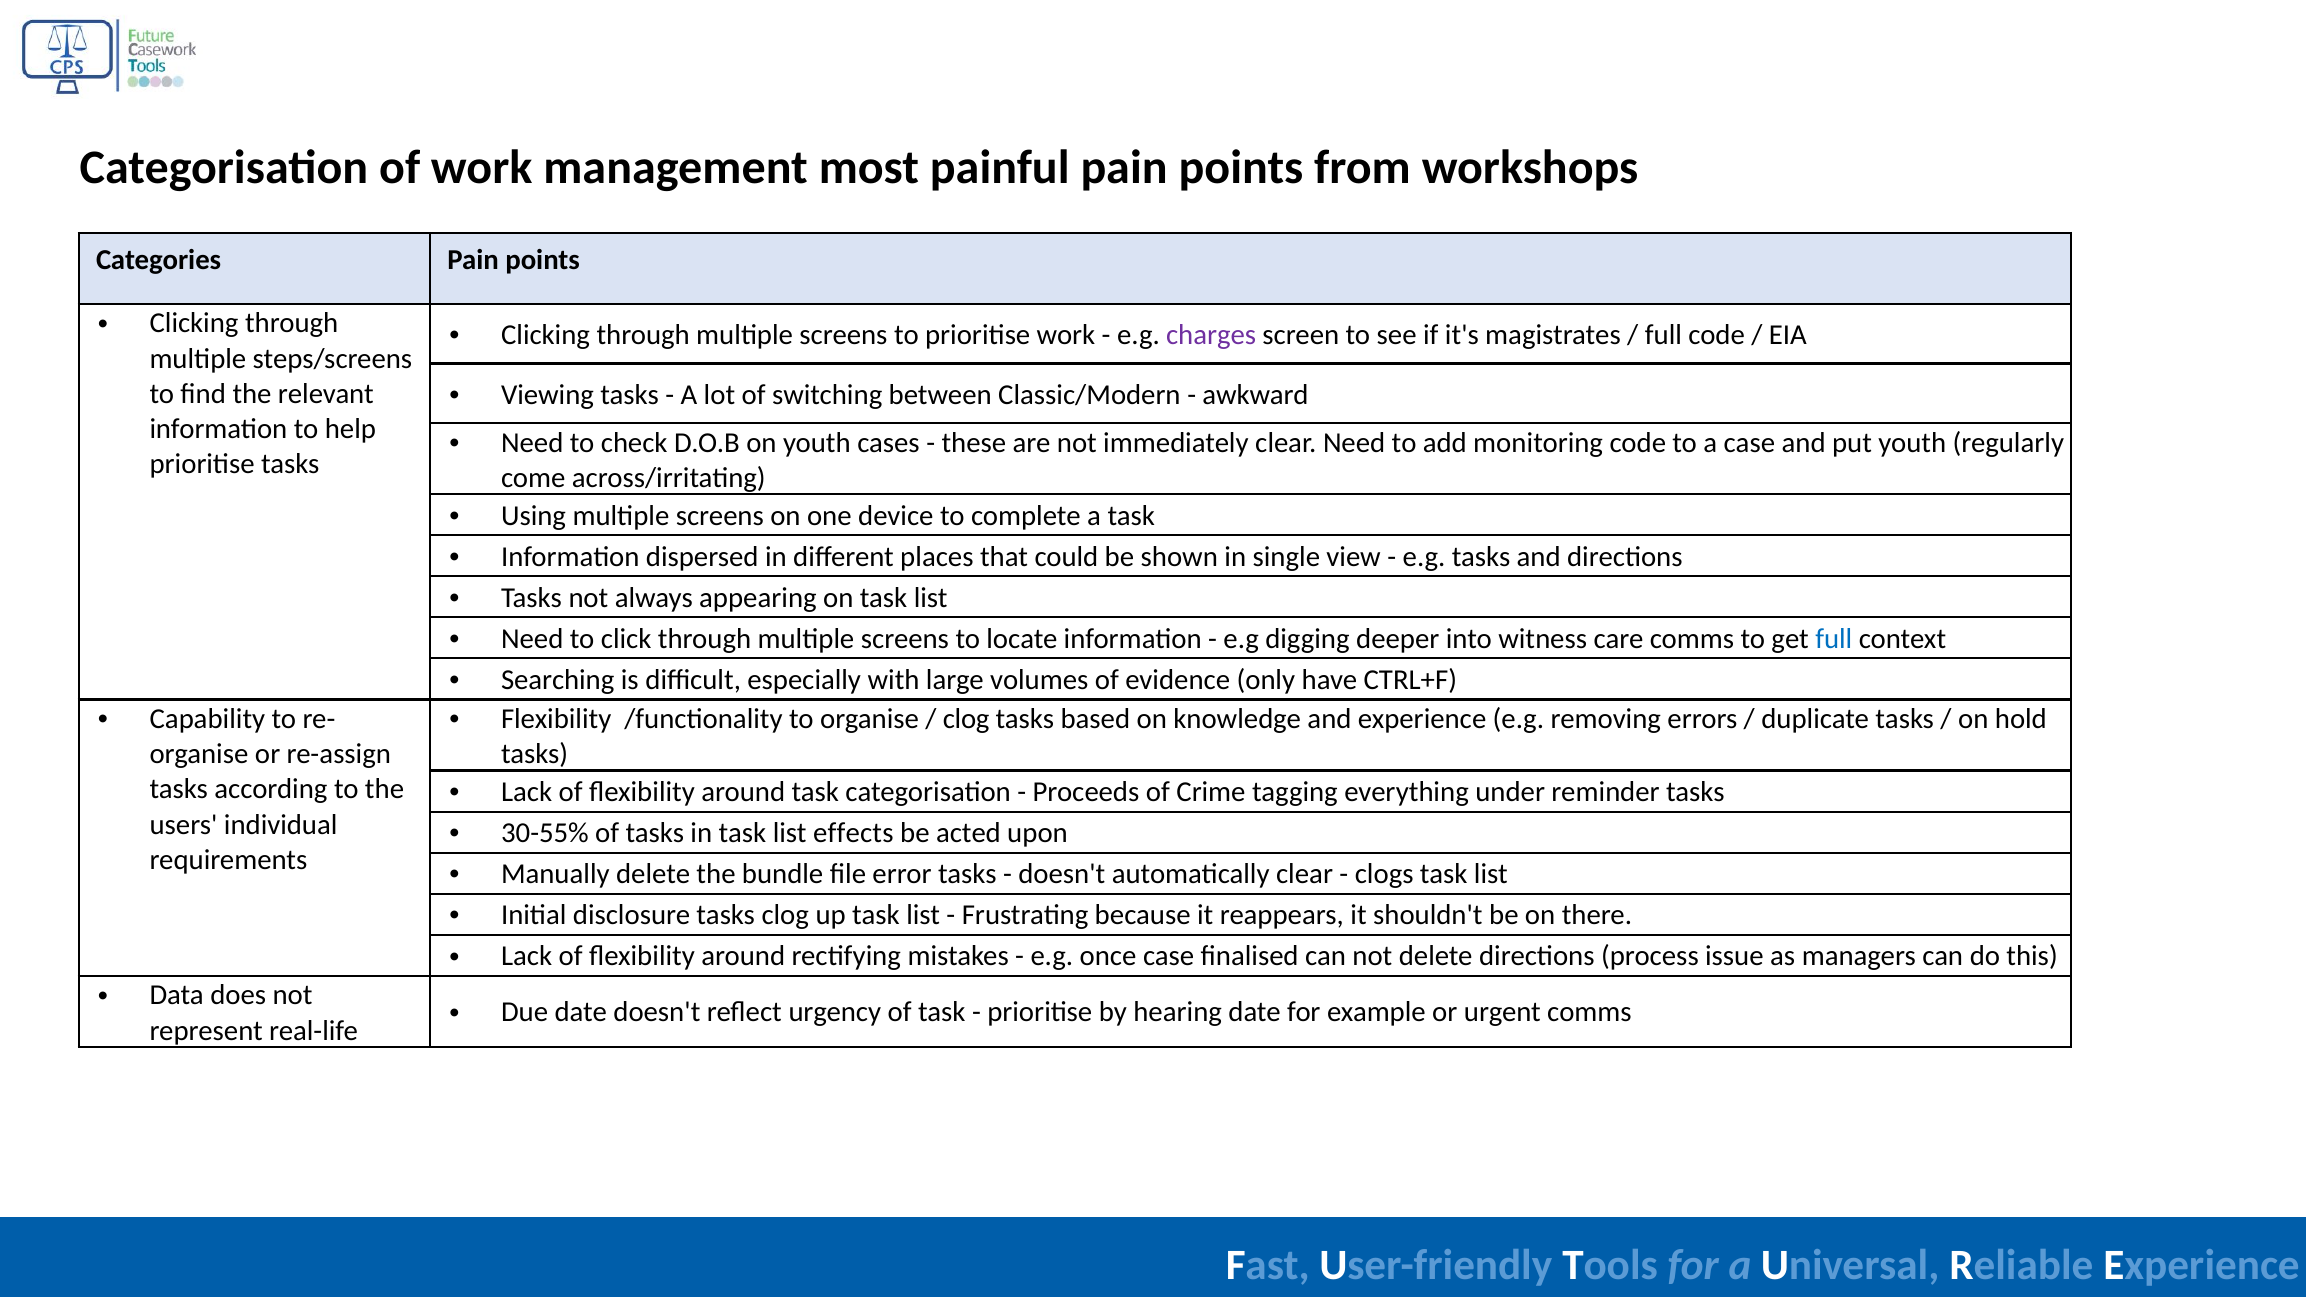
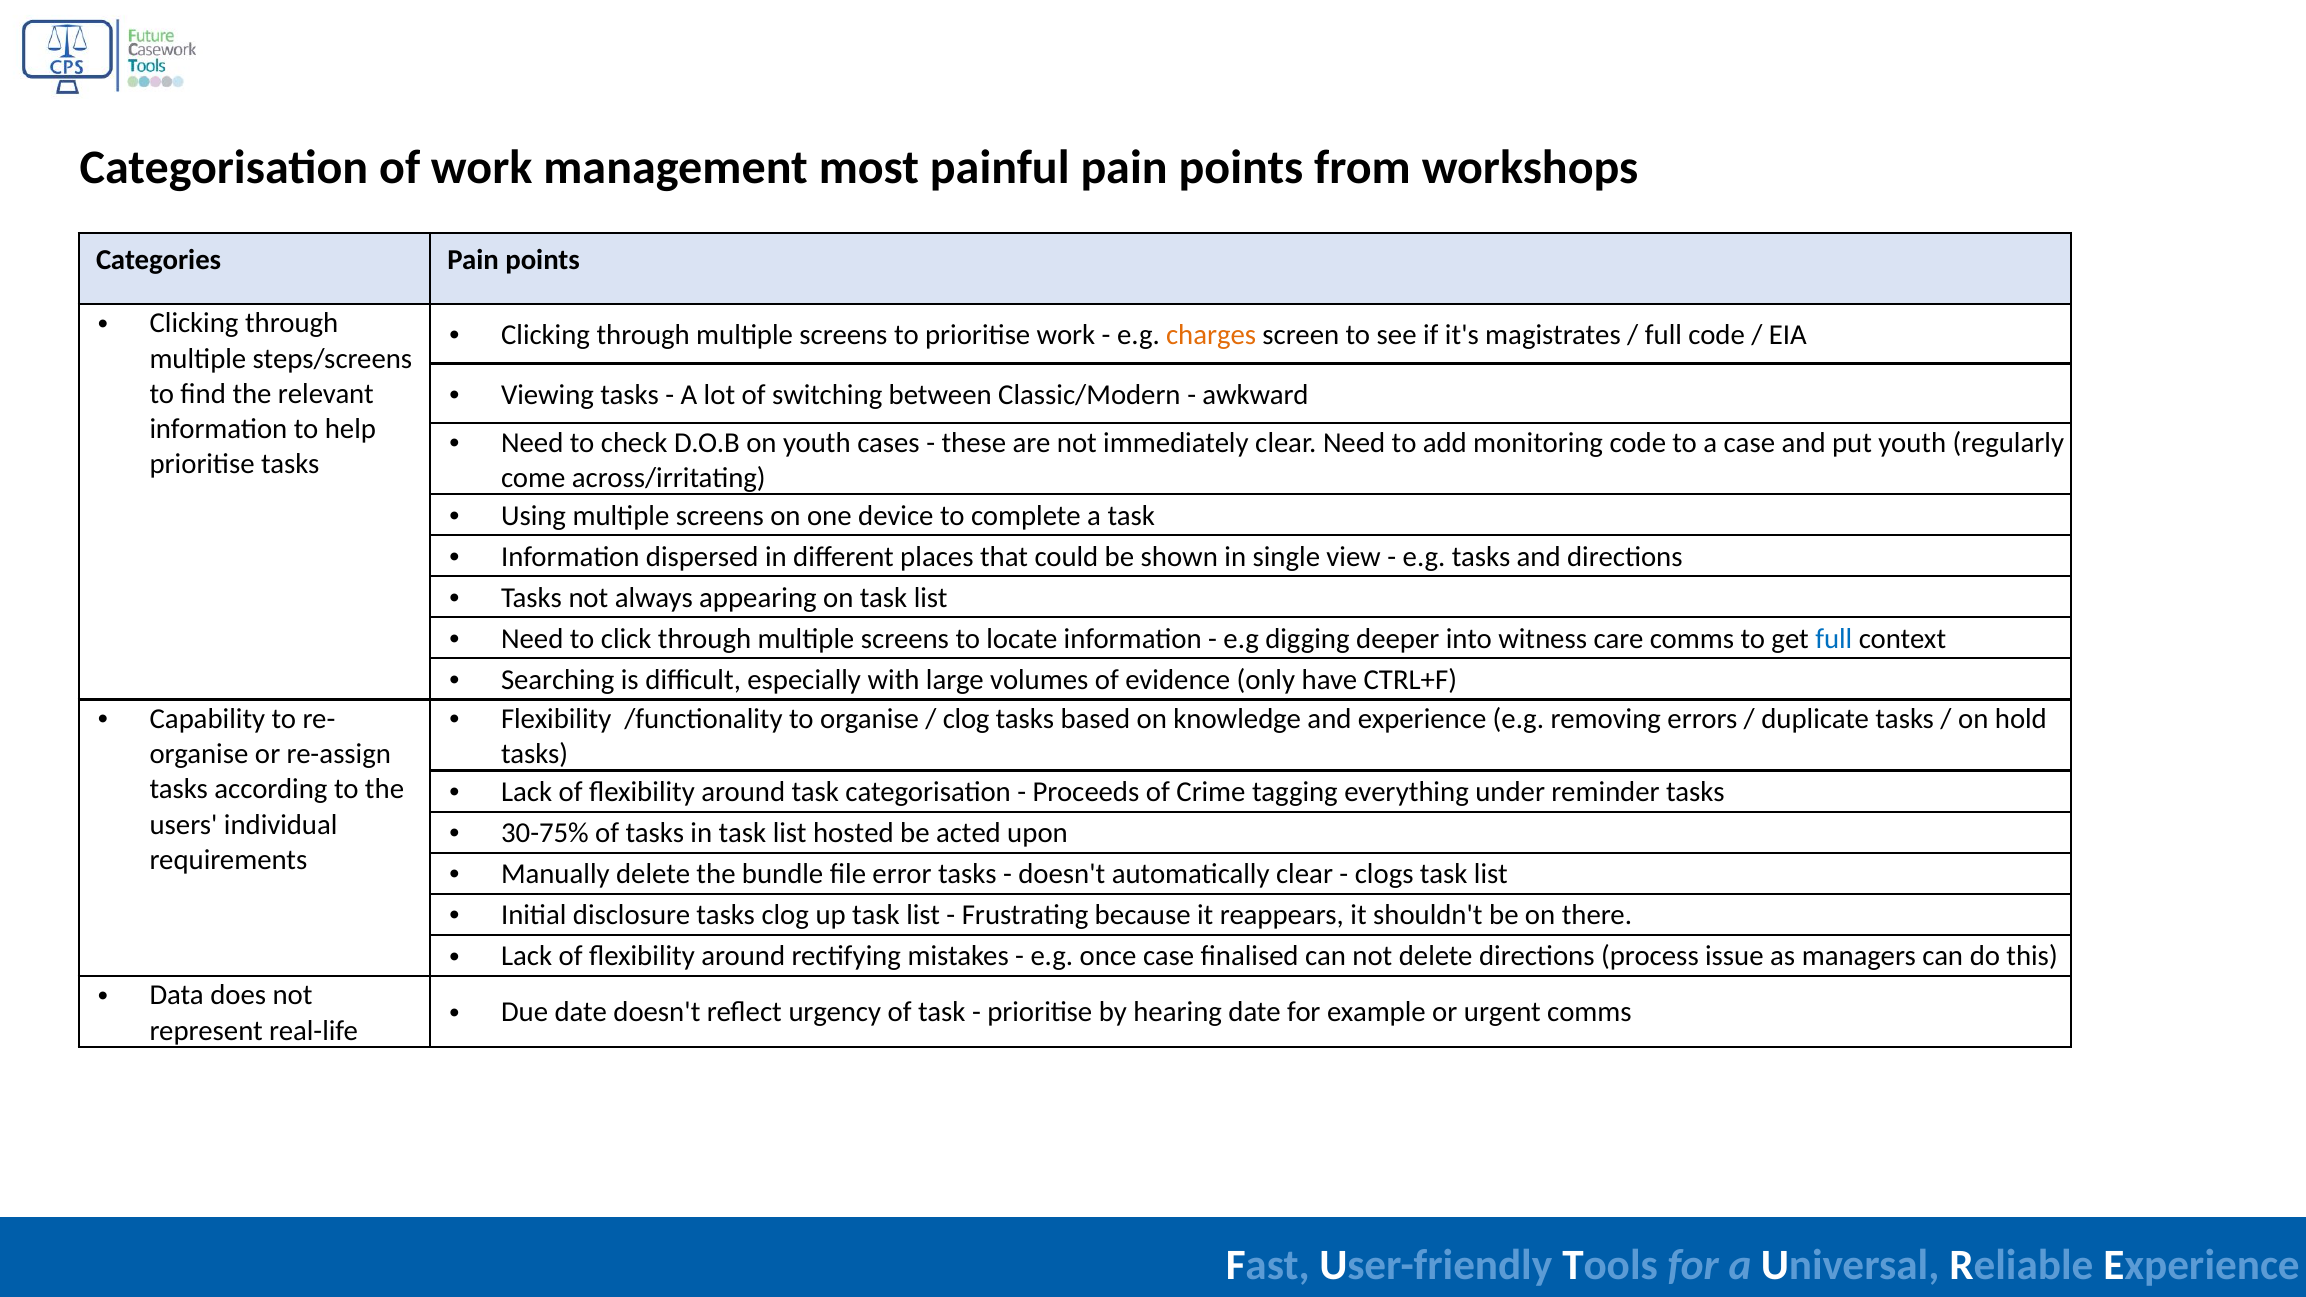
charges colour: purple -> orange
30-55%: 30-55% -> 30-75%
effects: effects -> hosted
